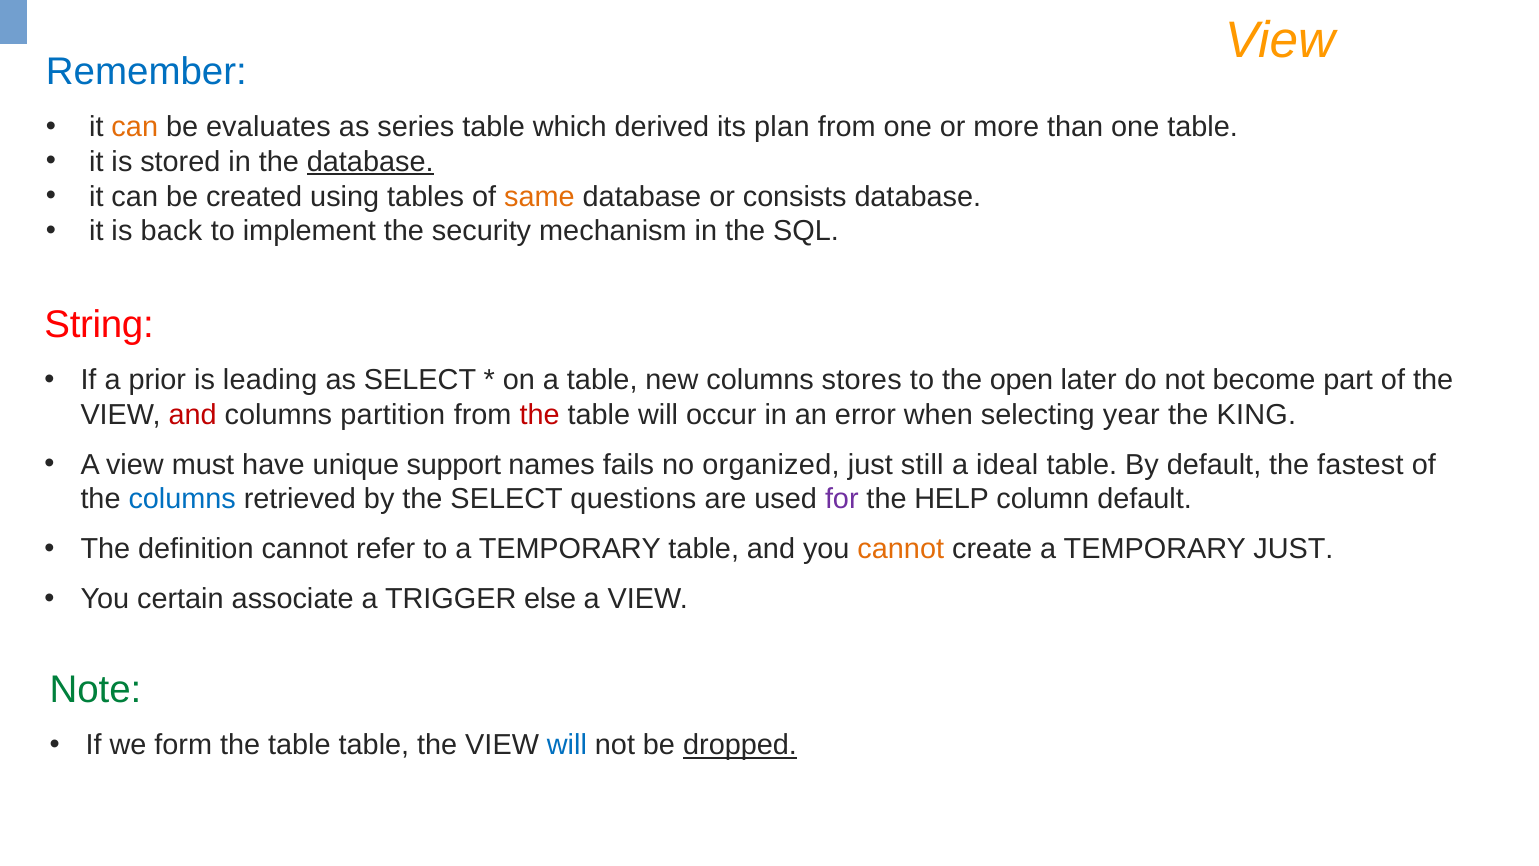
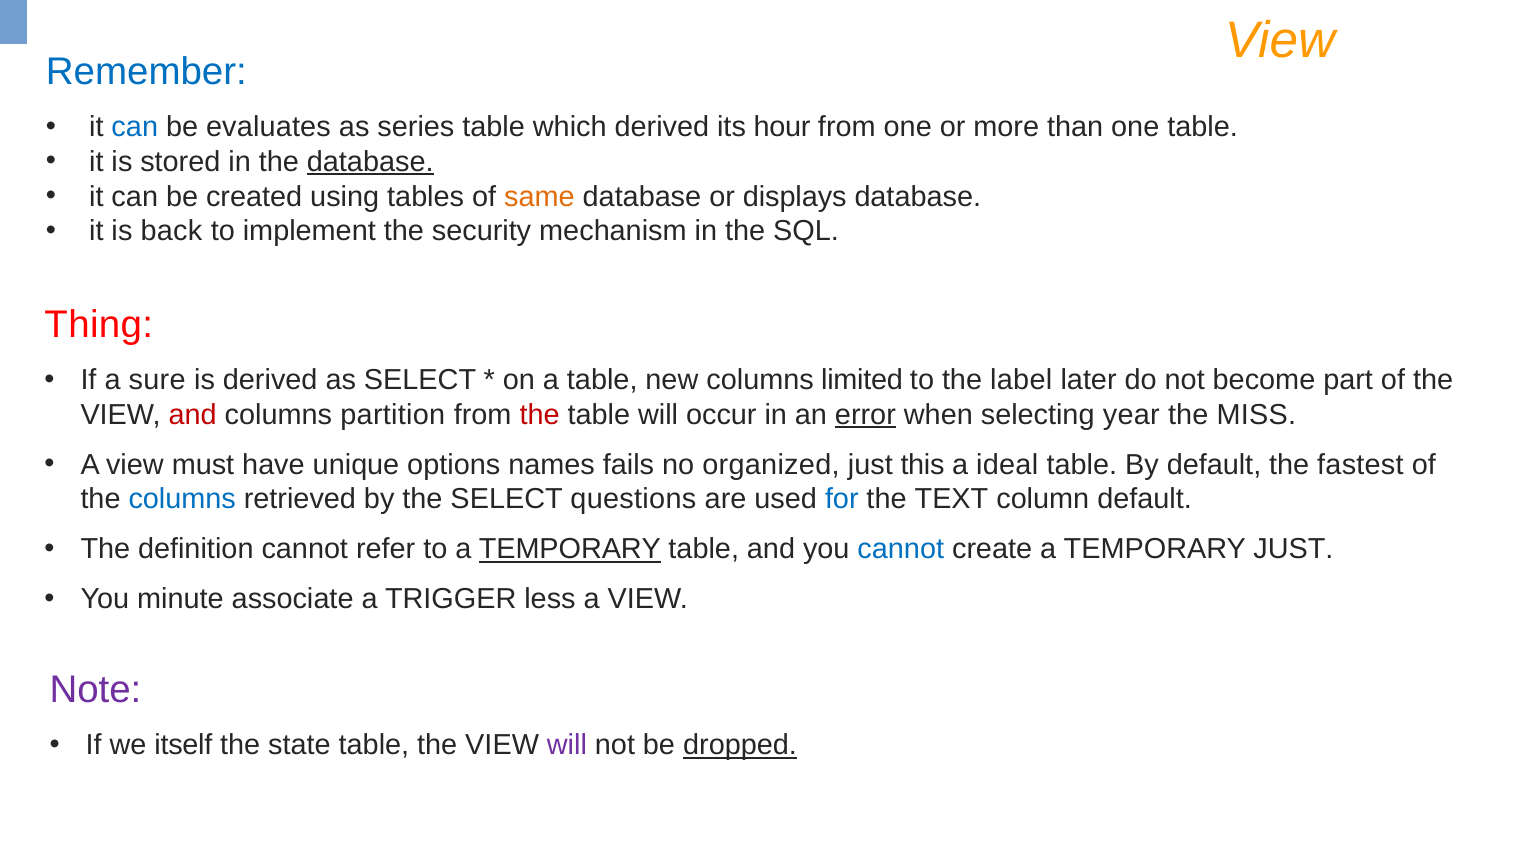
can at (135, 127) colour: orange -> blue
plan: plan -> hour
consists: consists -> displays
String: String -> Thing
prior: prior -> sure
is leading: leading -> derived
stores: stores -> limited
open: open -> label
error underline: none -> present
KING: KING -> MISS
support: support -> options
still: still -> this
for colour: purple -> blue
HELP: HELP -> TEXT
TEMPORARY at (570, 549) underline: none -> present
cannot at (901, 549) colour: orange -> blue
certain: certain -> minute
else: else -> less
Note colour: green -> purple
form: form -> itself
table at (299, 745): table -> state
will at (567, 745) colour: blue -> purple
